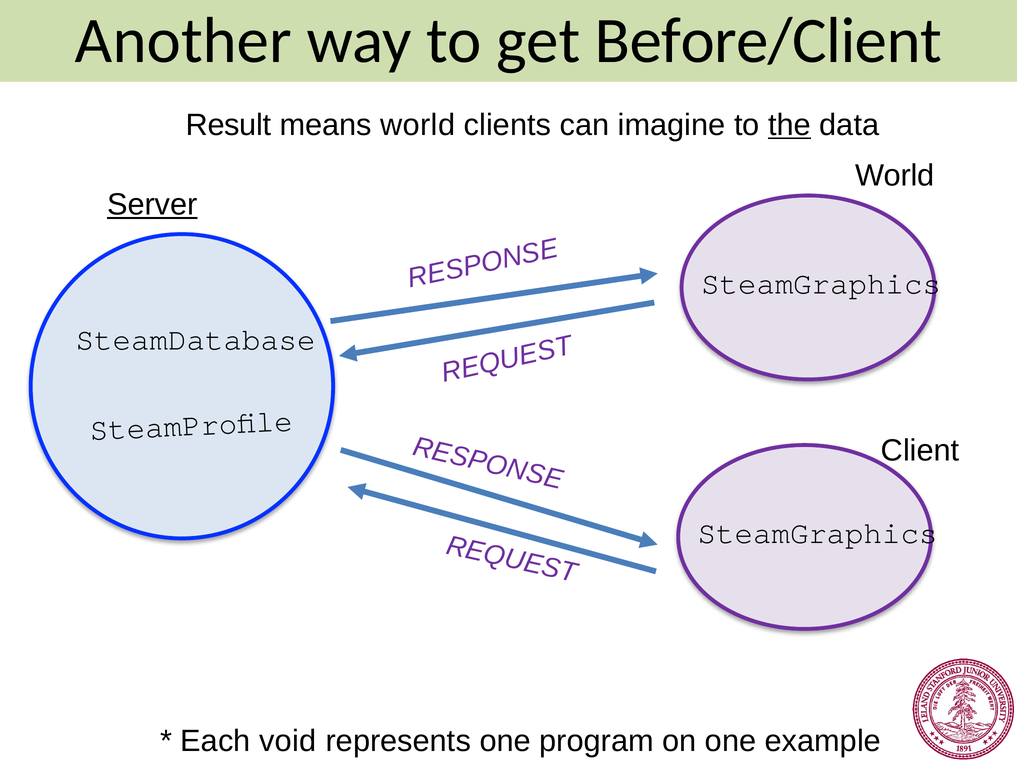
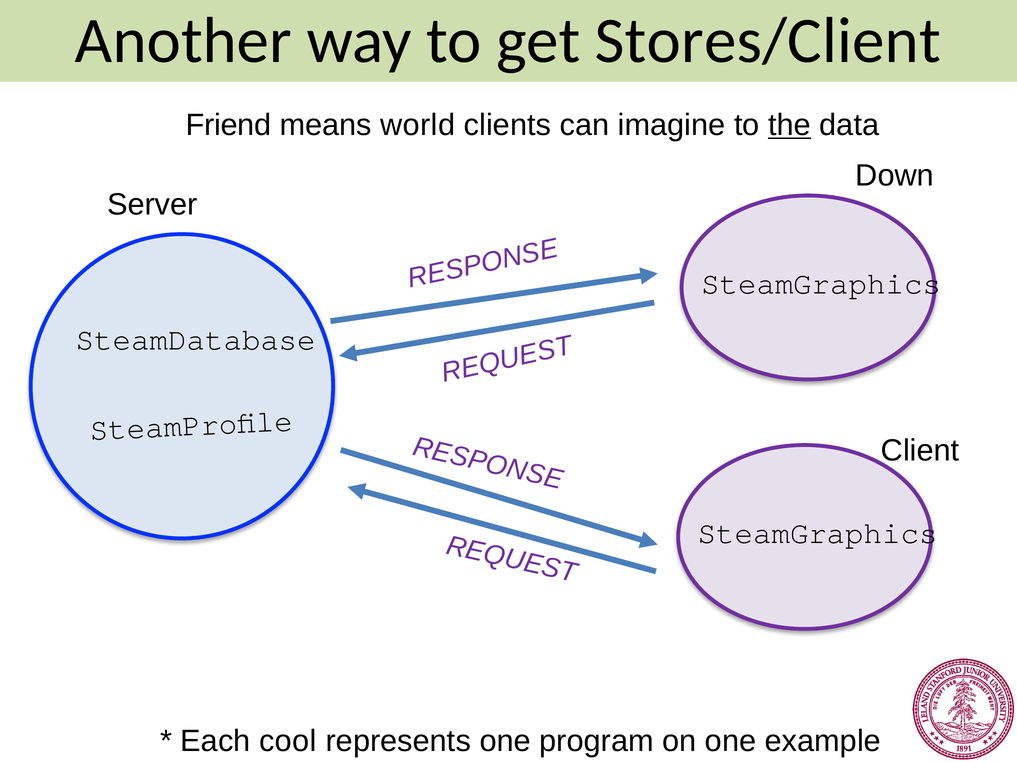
Before/Client: Before/Client -> Stores/Client
Result: Result -> Friend
World at (895, 176): World -> Down
Server underline: present -> none
void: void -> cool
